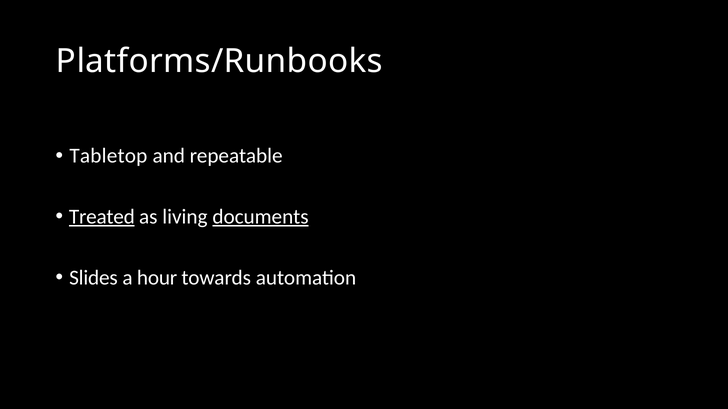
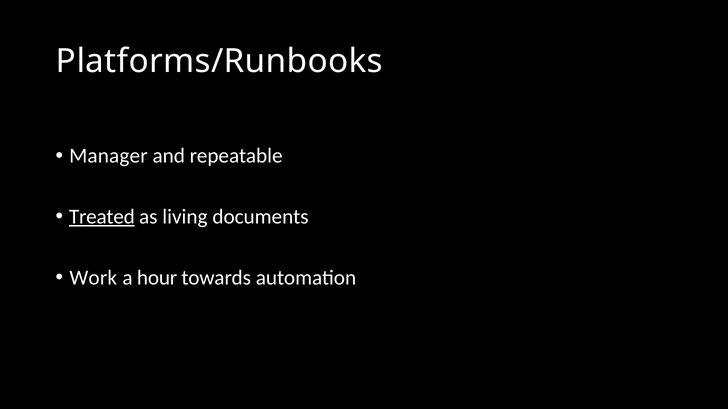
Tabletop: Tabletop -> Manager
documents underline: present -> none
Slides: Slides -> Work
